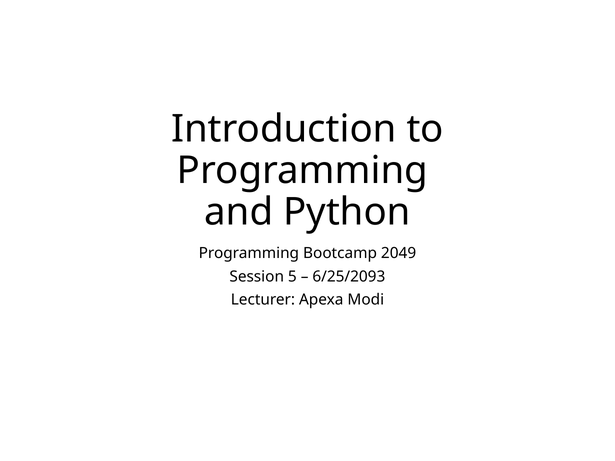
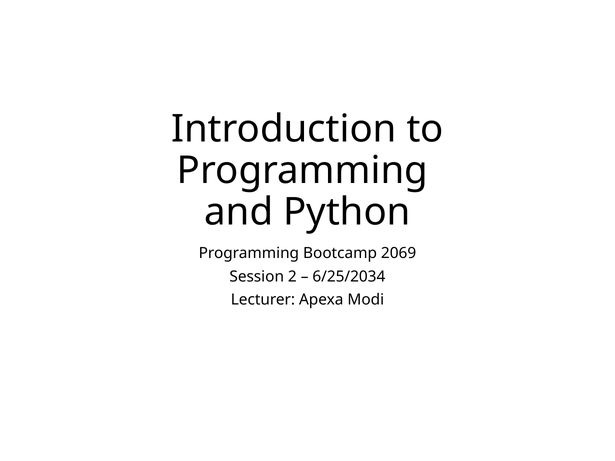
2049: 2049 -> 2069
5: 5 -> 2
6/25/2093: 6/25/2093 -> 6/25/2034
